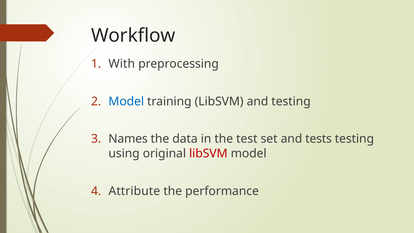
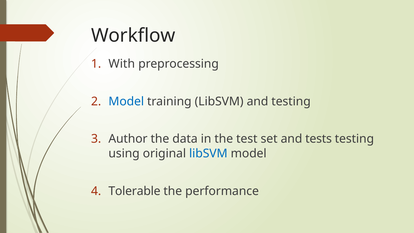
Names: Names -> Author
libSVM at (208, 153) colour: red -> blue
Attribute: Attribute -> Tolerable
